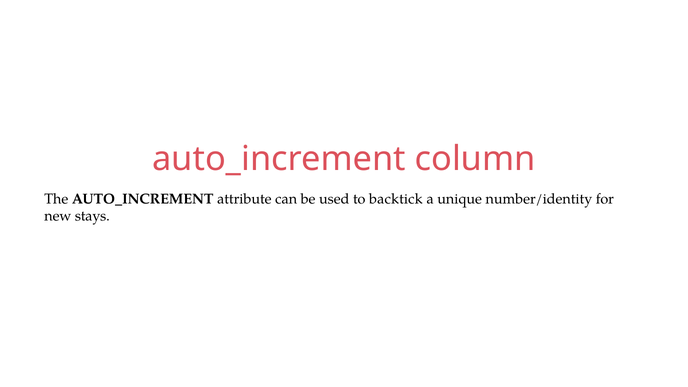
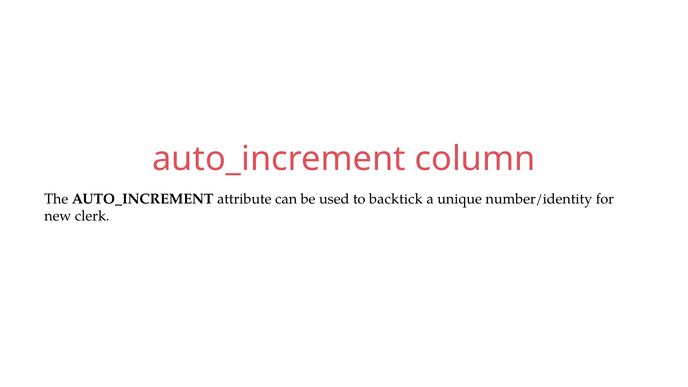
stays: stays -> clerk
